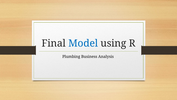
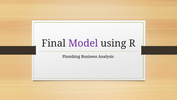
Model colour: blue -> purple
